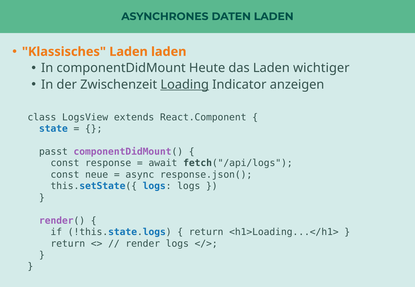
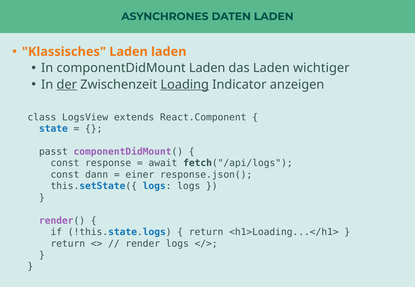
componentDidMount Heute: Heute -> Laden
der underline: none -> present
neue: neue -> dann
async: async -> einer
